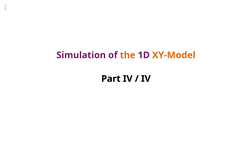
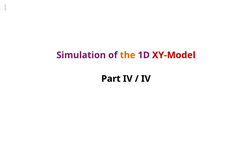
XY-Model colour: orange -> red
